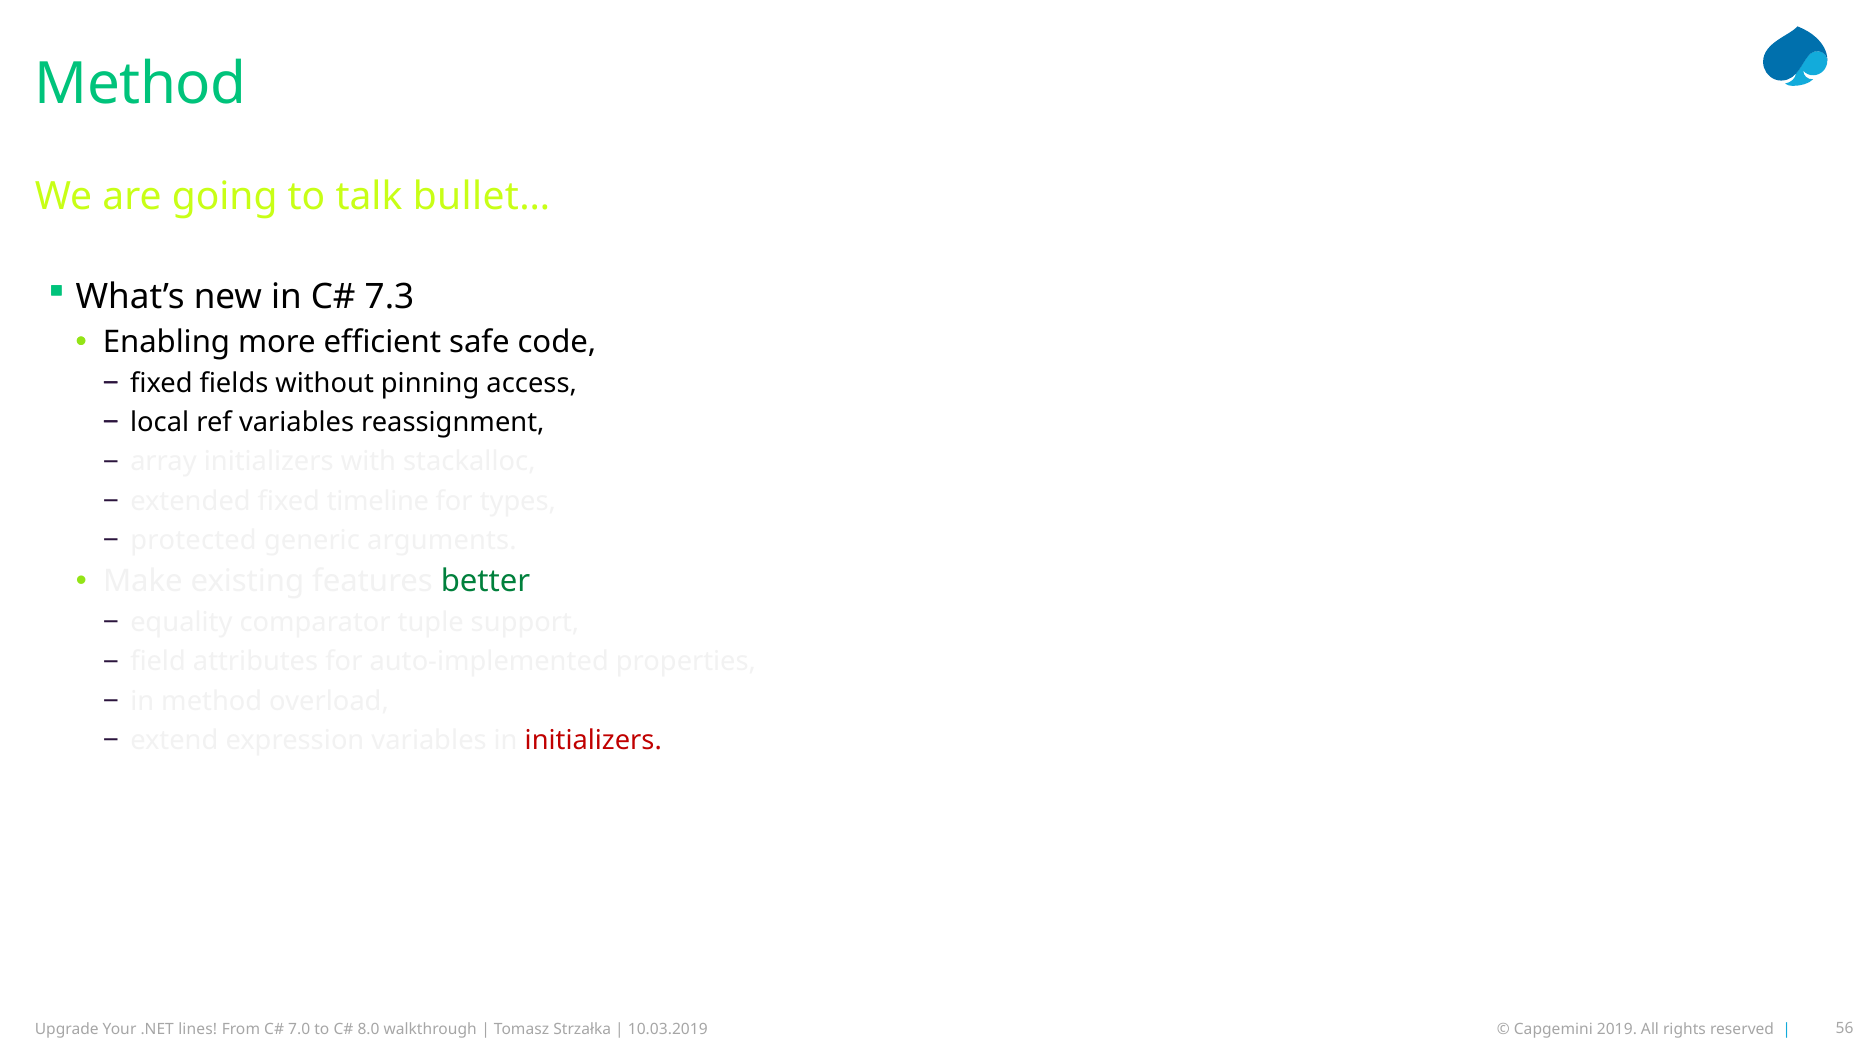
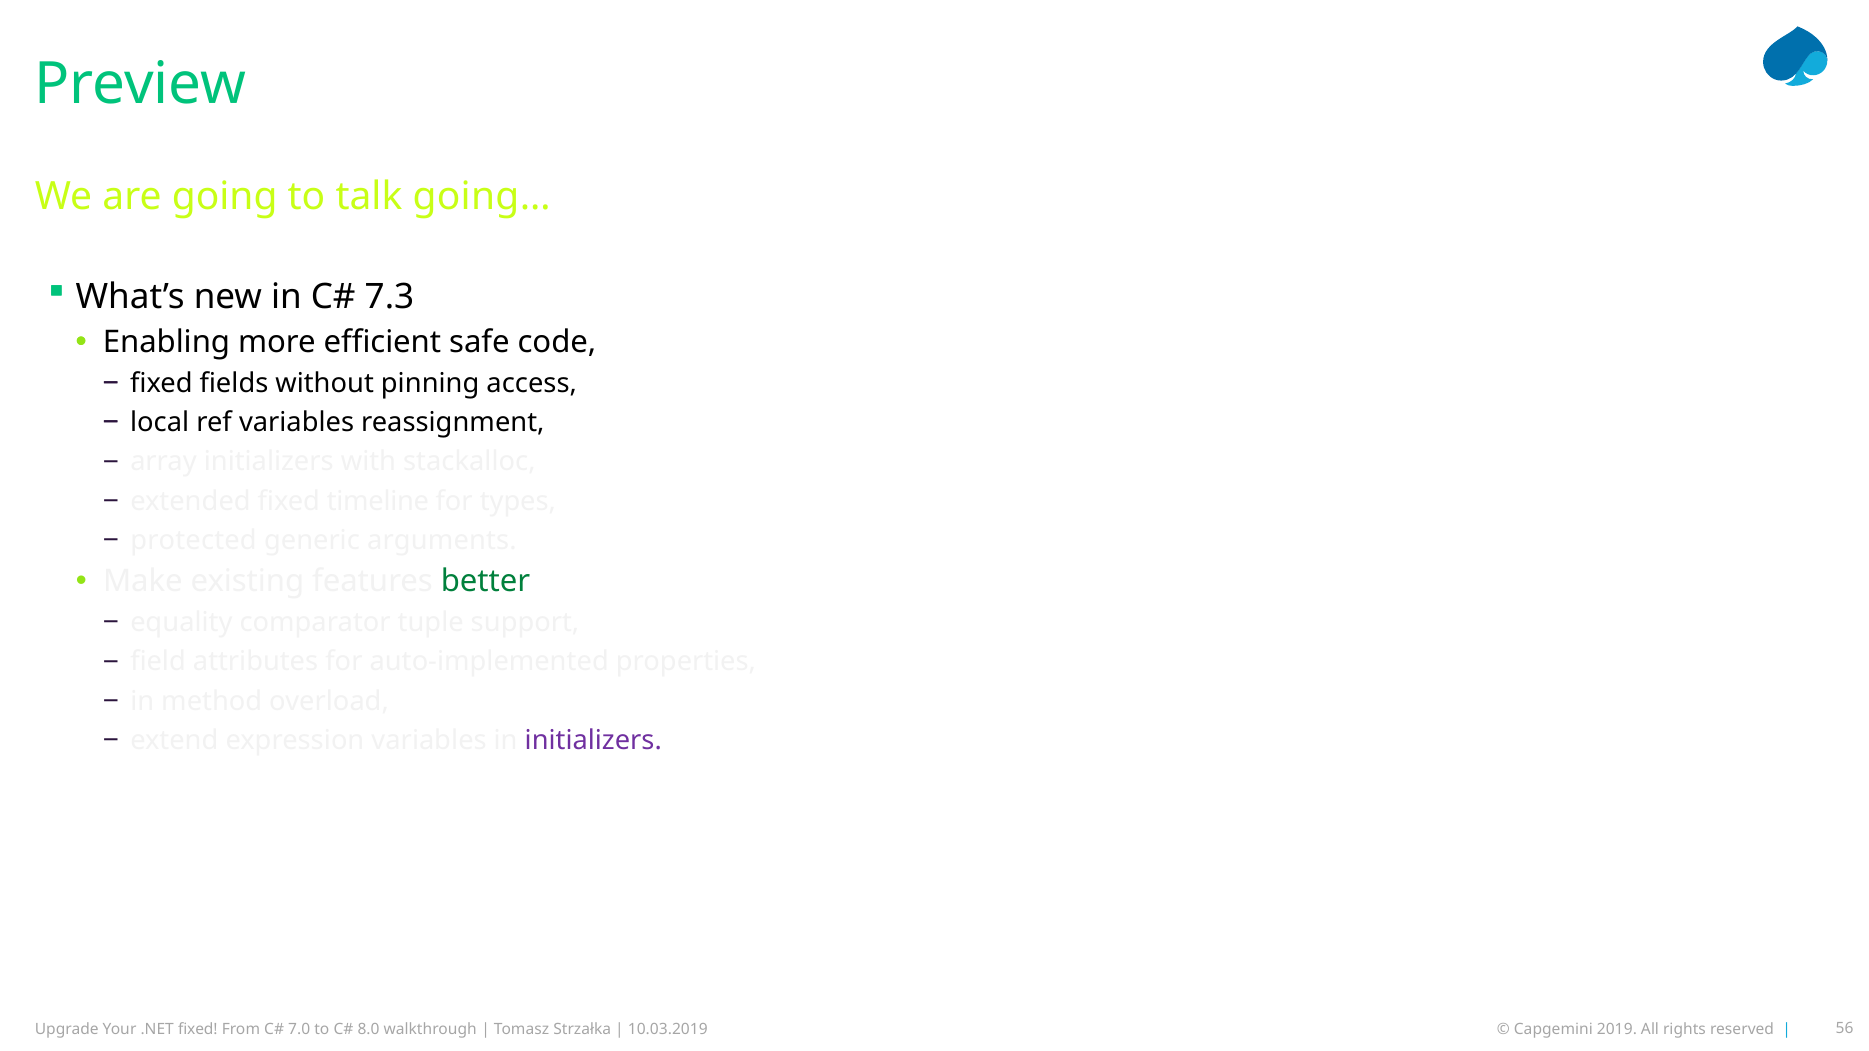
Method at (140, 84): Method -> Preview
bullet…: bullet… -> going…
initializers at (593, 741) colour: red -> purple
lines at (198, 1030): lines -> fixed
